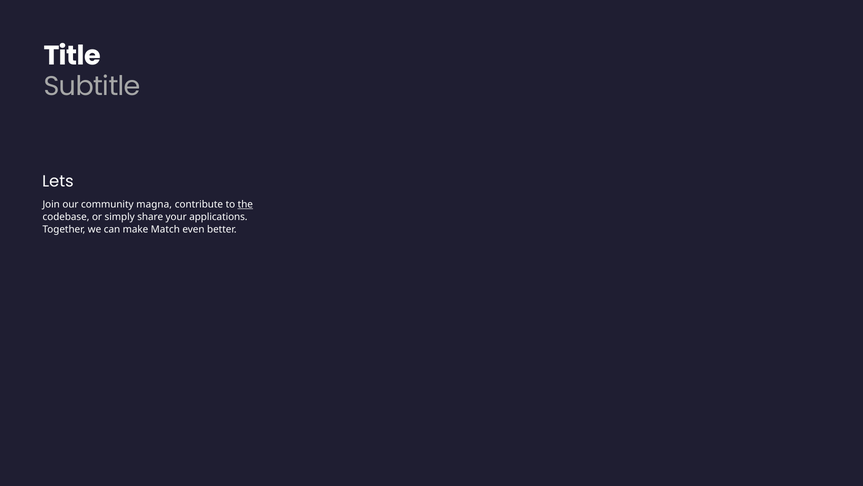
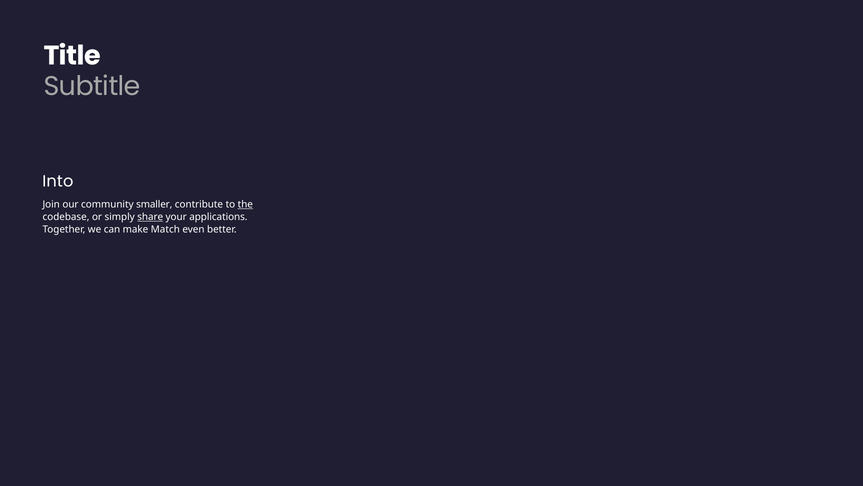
Lets: Lets -> Into
magna: magna -> smaller
share underline: none -> present
